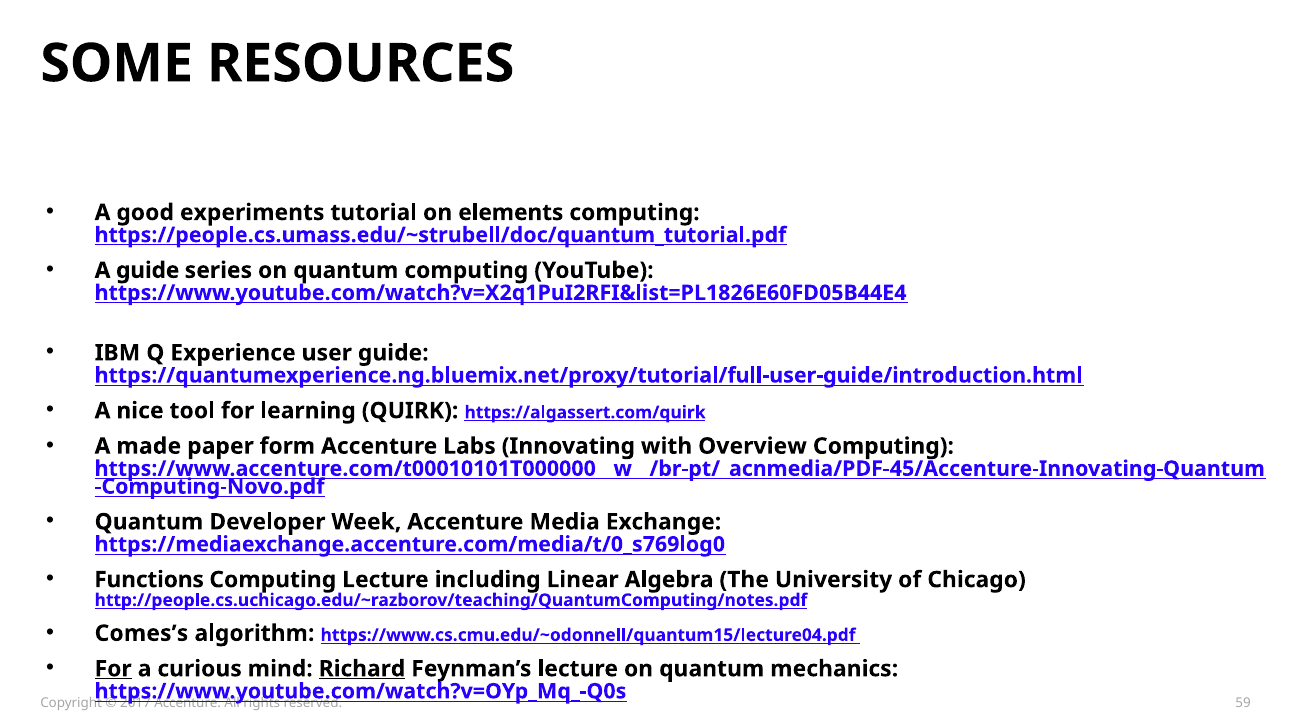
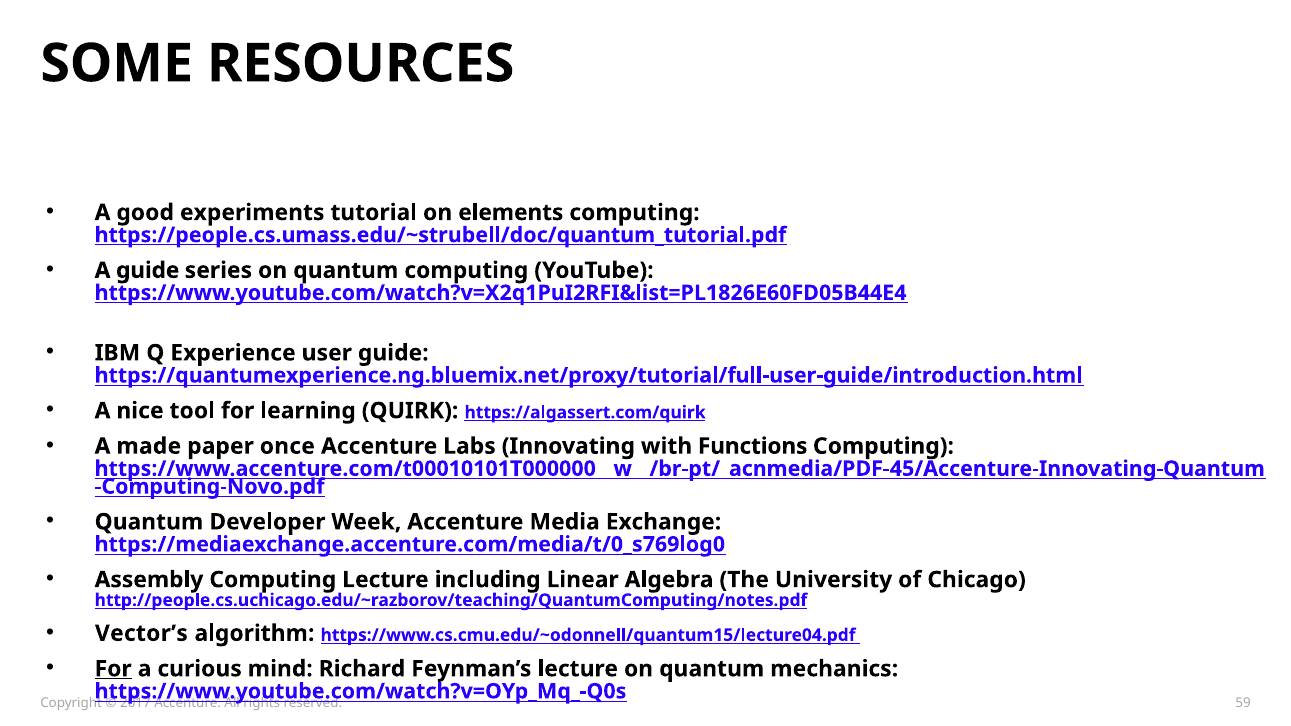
form: form -> once
Overview: Overview -> Functions
Functions: Functions -> Assembly
Comes’s: Comes’s -> Vector’s
Richard underline: present -> none
